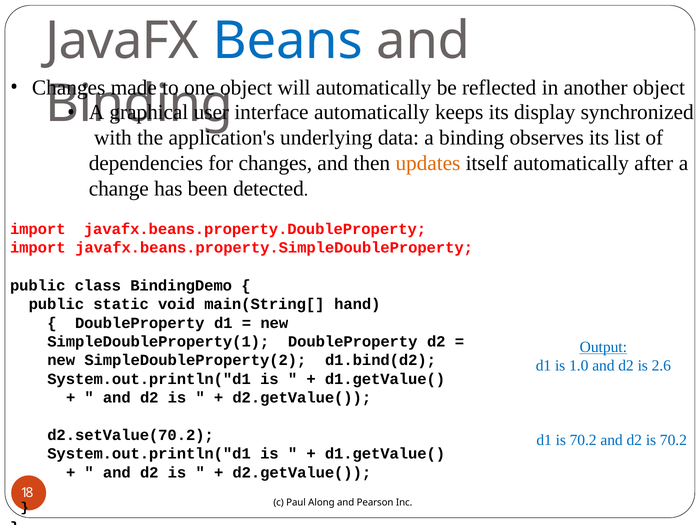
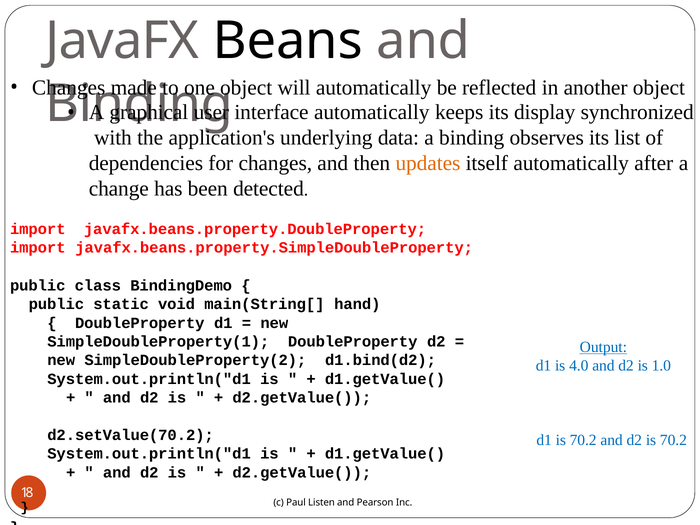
Beans colour: blue -> black
1.0: 1.0 -> 4.0
2.6: 2.6 -> 1.0
Along: Along -> Listen
